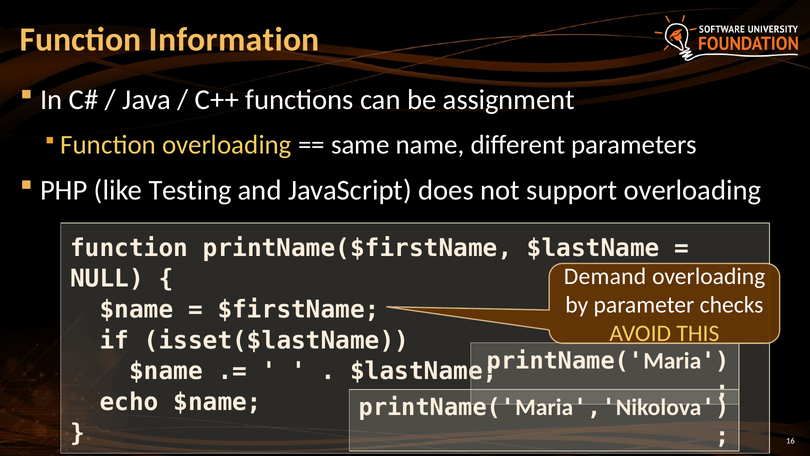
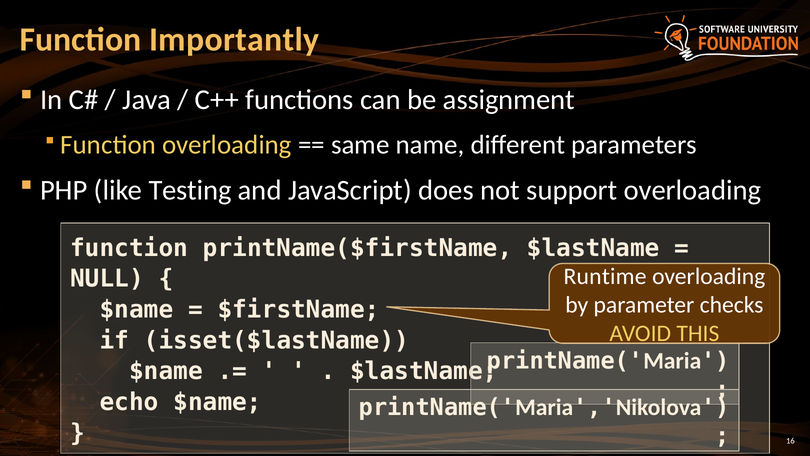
Information: Information -> Importantly
Demand: Demand -> Runtime
